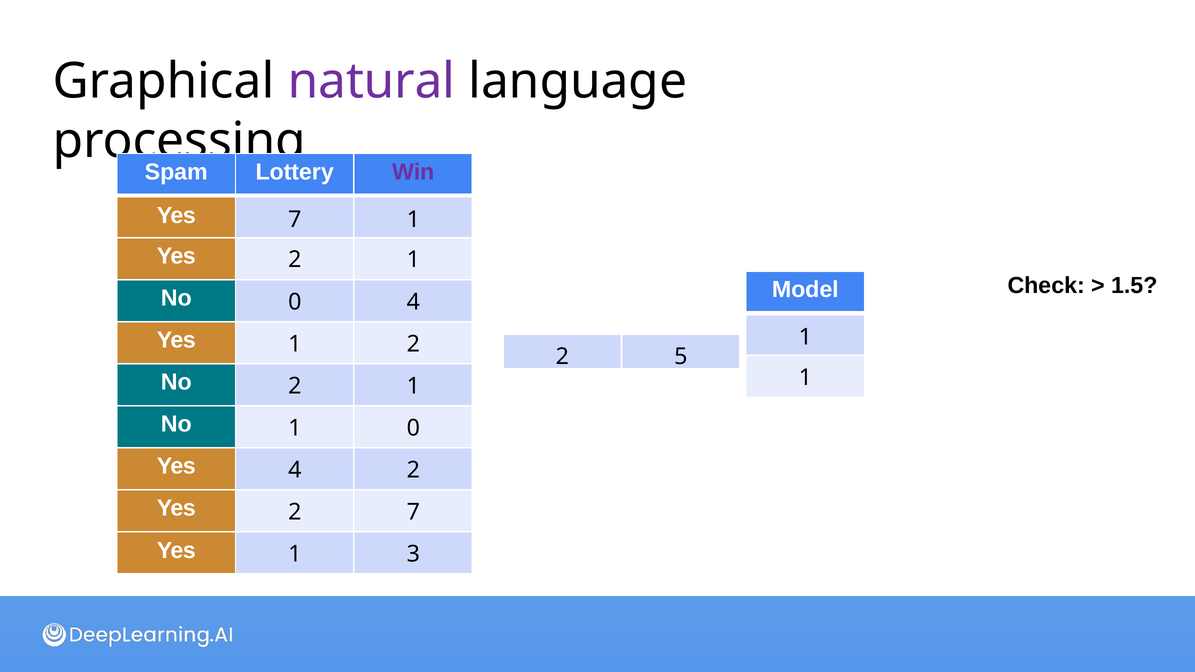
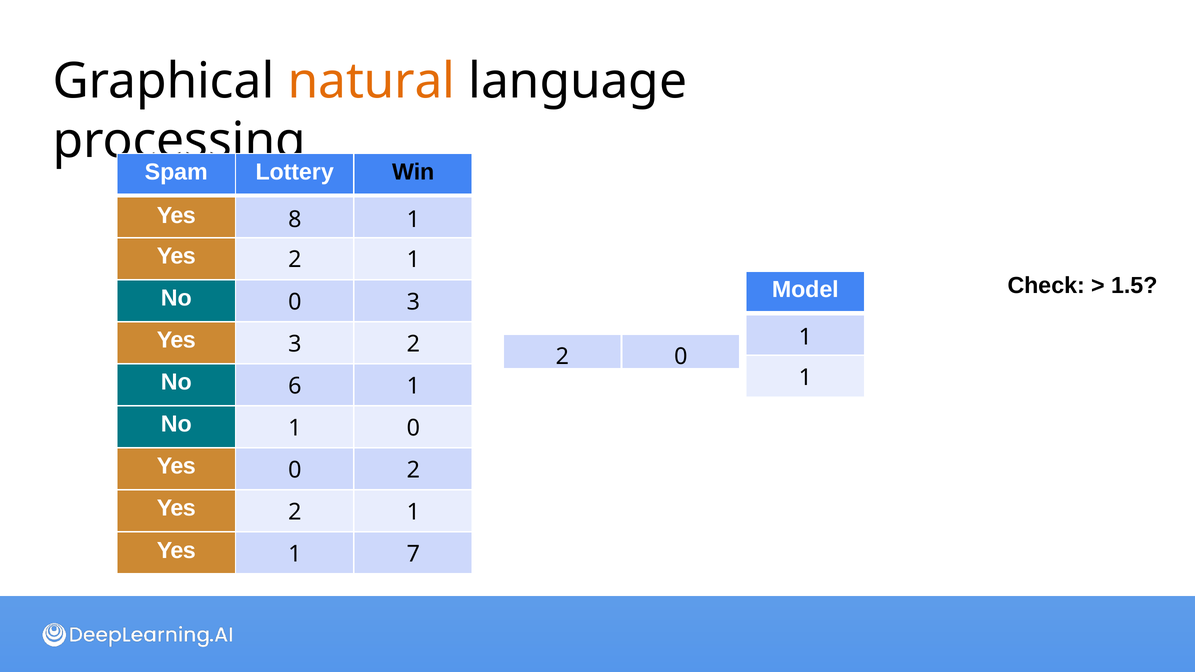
natural colour: purple -> orange
Win colour: purple -> black
Yes 7: 7 -> 8
0 4: 4 -> 3
1 at (295, 344): 1 -> 3
2 5: 5 -> 0
No 2: 2 -> 6
Yes 4: 4 -> 0
7 at (413, 512): 7 -> 1
3: 3 -> 7
